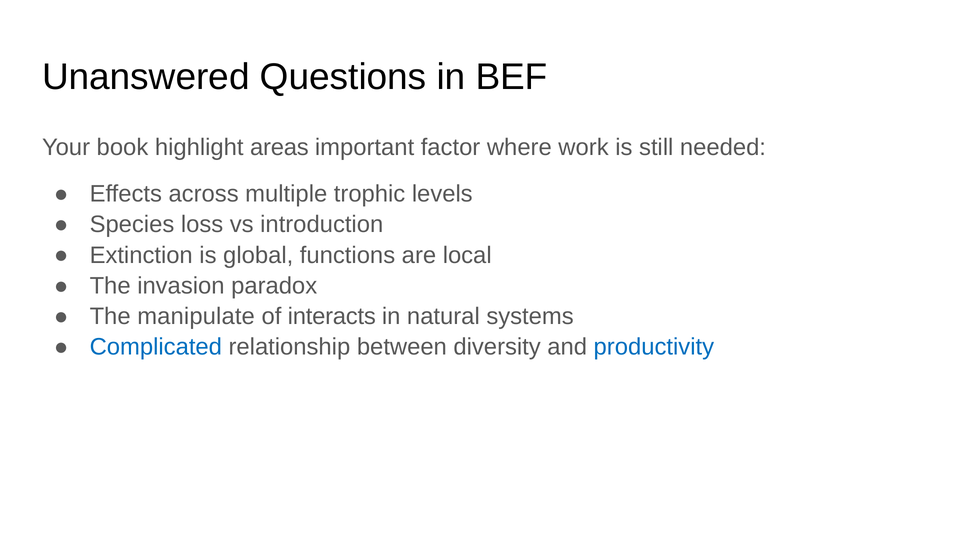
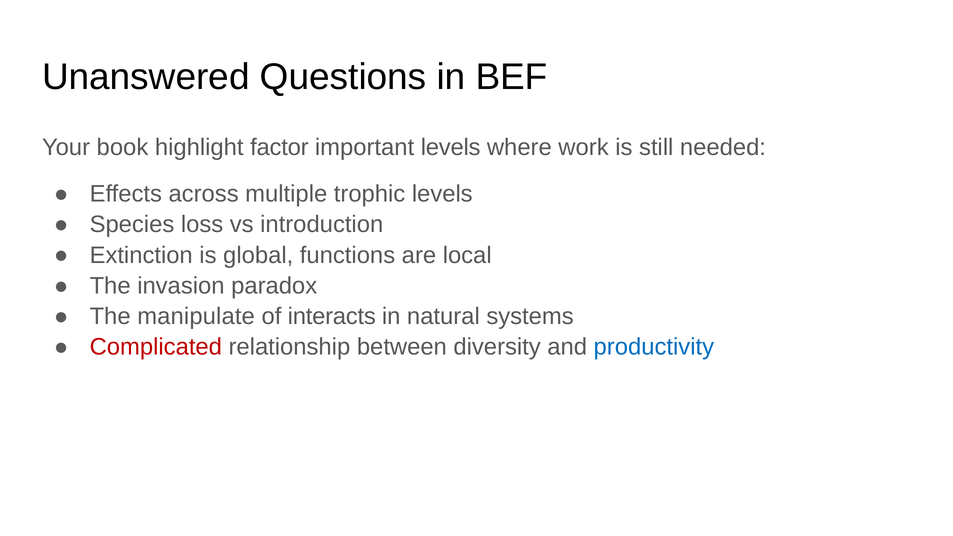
areas: areas -> factor
important factor: factor -> levels
Complicated colour: blue -> red
